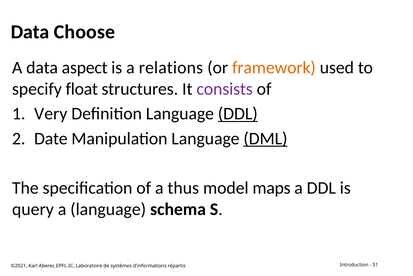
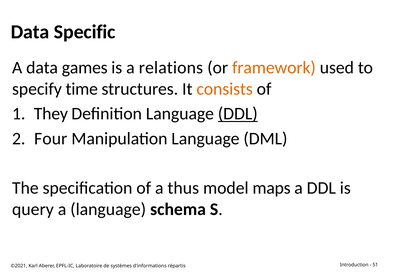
Choose: Choose -> Specific
aspect: aspect -> games
float: float -> time
consists colour: purple -> orange
Very: Very -> They
Date: Date -> Four
DML underline: present -> none
